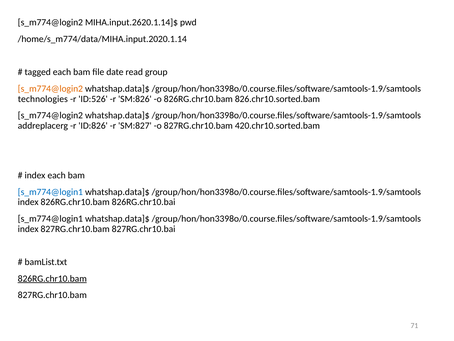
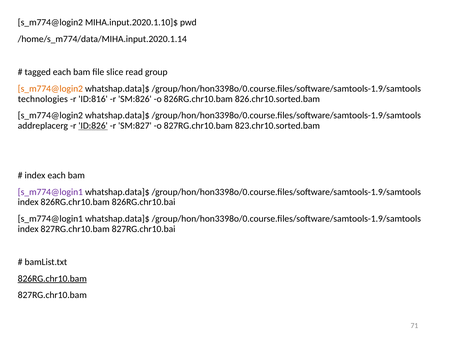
MIHA.input.2620.1.14]$: MIHA.input.2620.1.14]$ -> MIHA.input.2020.1.10]$
date: date -> slice
ID:526: ID:526 -> ID:816
ID:826 underline: none -> present
420.chr10.sorted.bam: 420.chr10.sorted.bam -> 823.chr10.sorted.bam
s_m774@login1 at (50, 192) colour: blue -> purple
